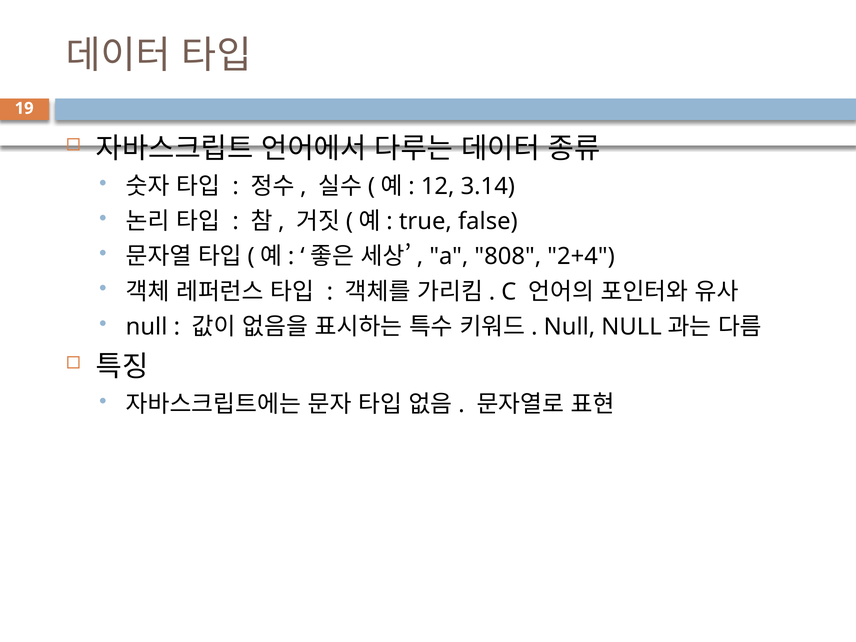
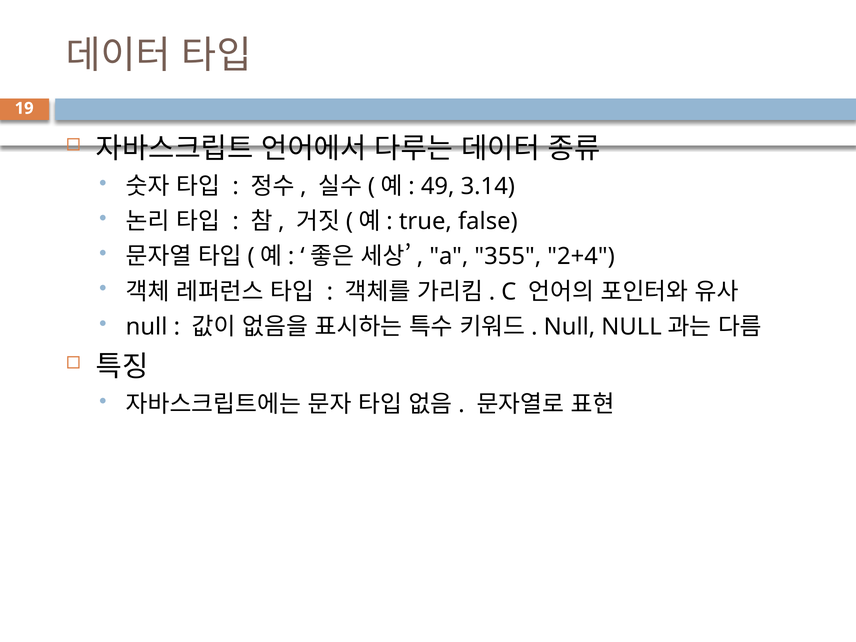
12: 12 -> 49
808: 808 -> 355
